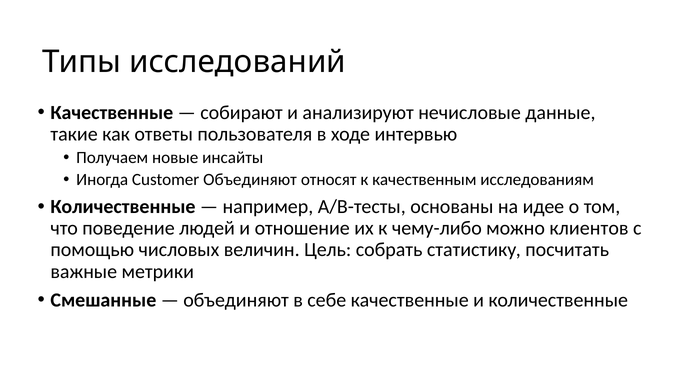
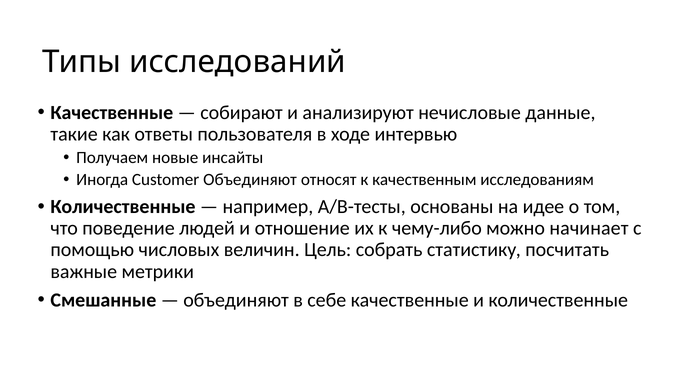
клиентов: клиентов -> начинает
